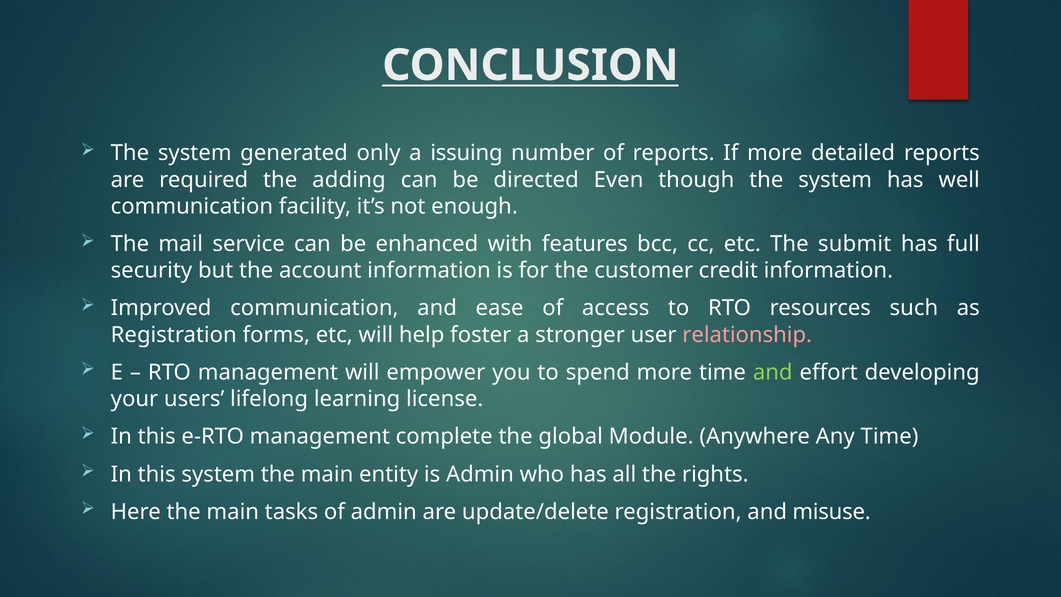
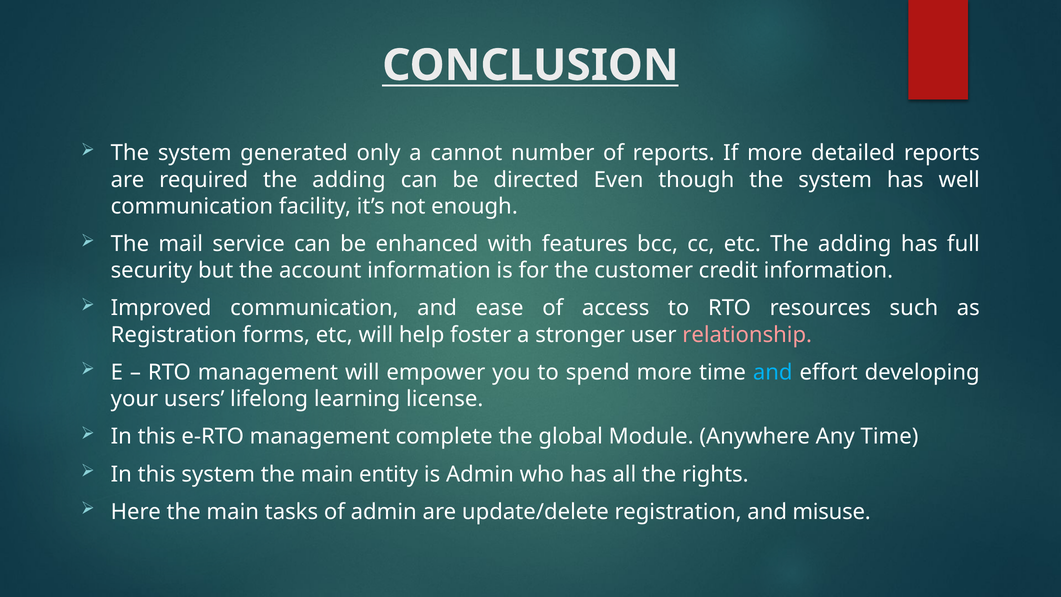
issuing: issuing -> cannot
etc The submit: submit -> adding
and at (773, 372) colour: light green -> light blue
